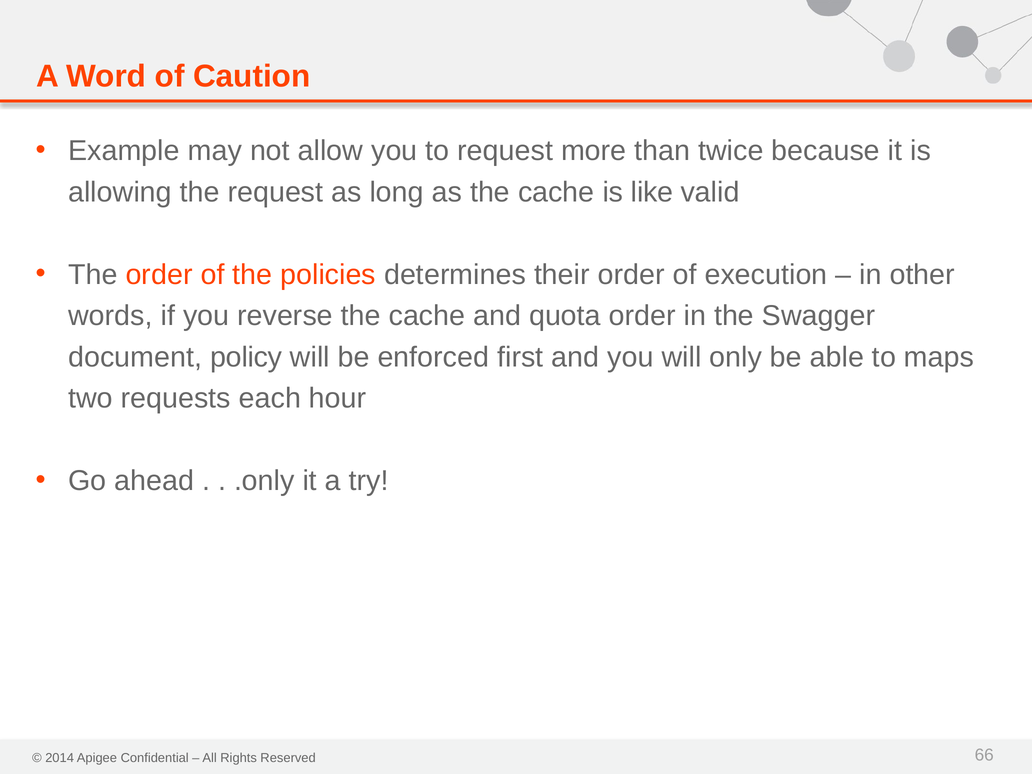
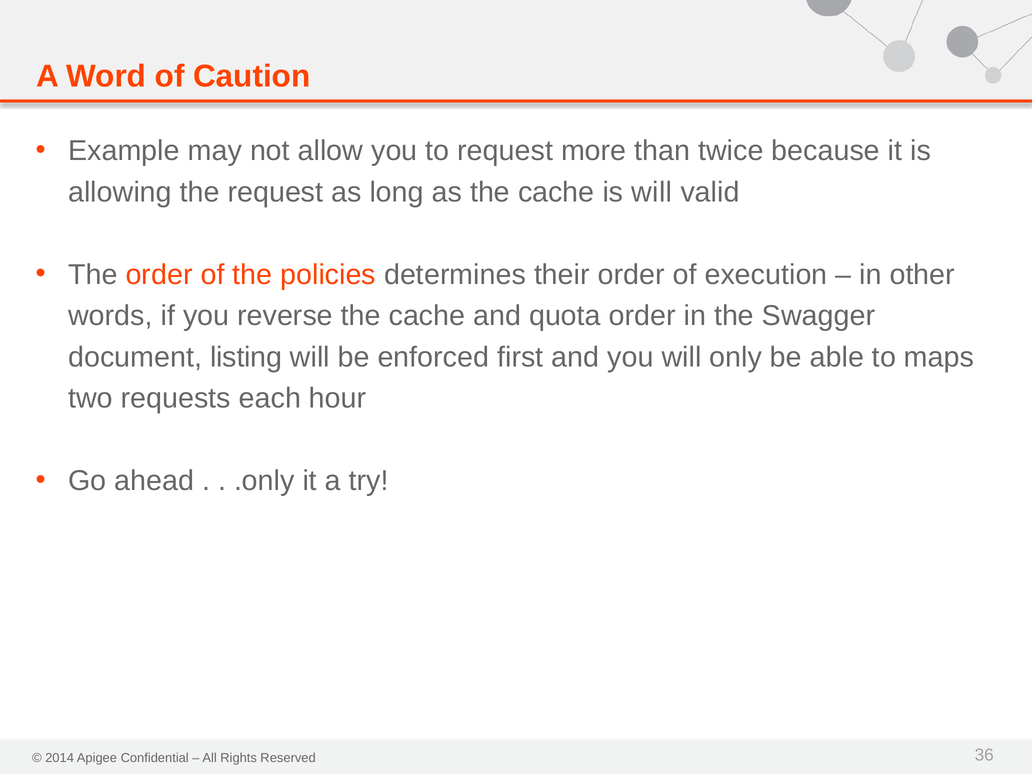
is like: like -> will
policy: policy -> listing
66: 66 -> 36
